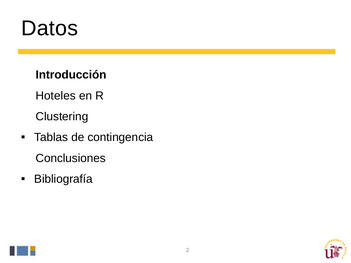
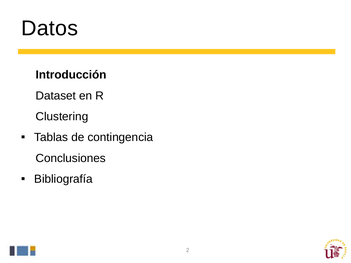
Hoteles: Hoteles -> Dataset
